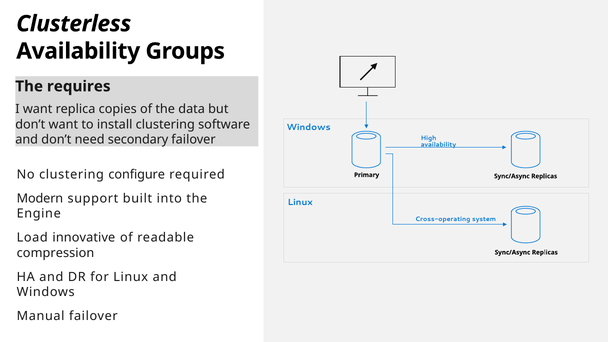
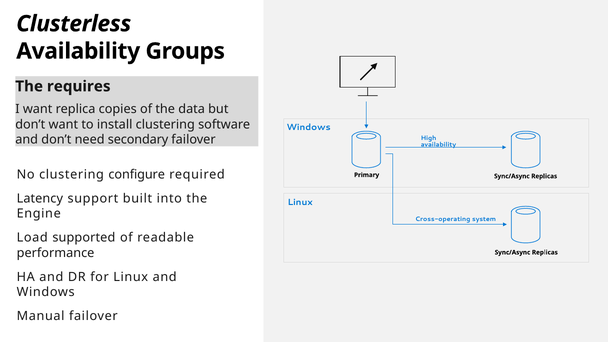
Modern: Modern -> Latency
innovative: innovative -> supported
compression: compression -> performance
